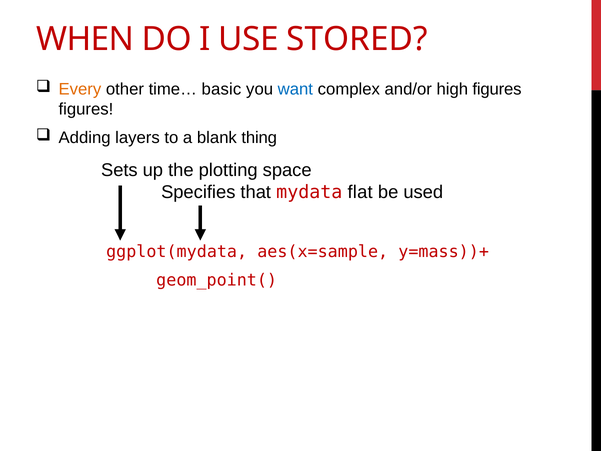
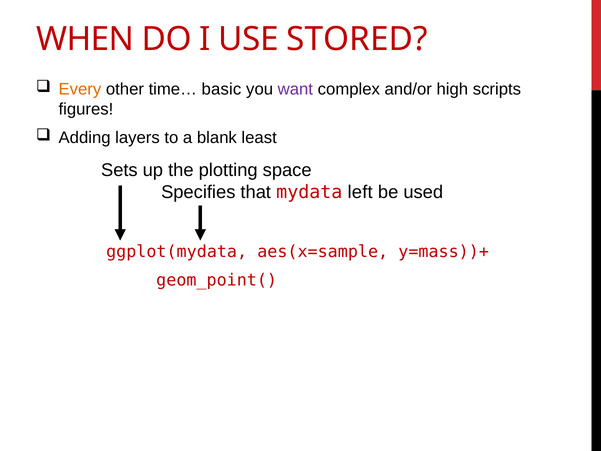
want colour: blue -> purple
high figures: figures -> scripts
thing: thing -> least
flat: flat -> left
